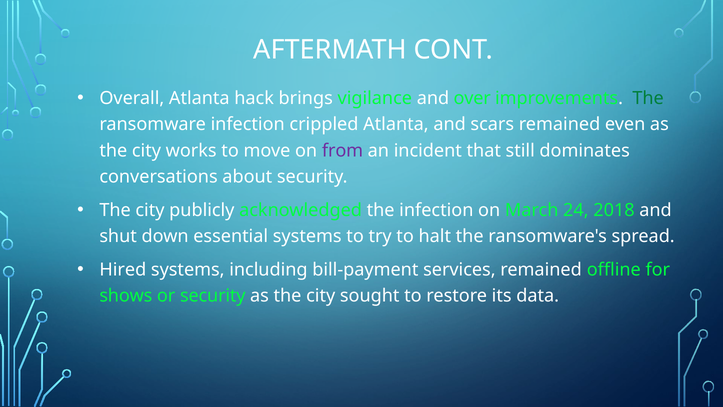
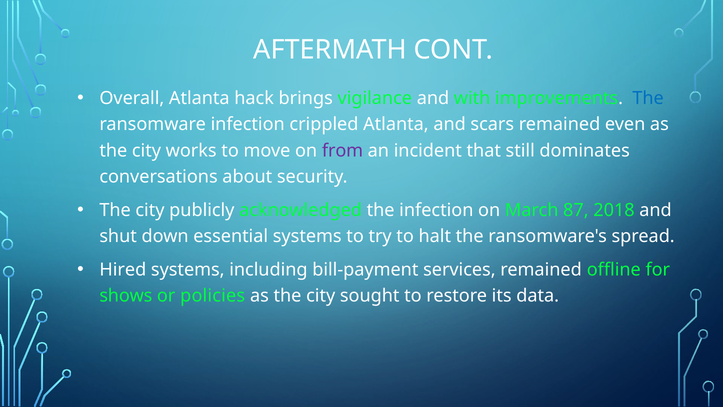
over: over -> with
The at (648, 98) colour: green -> blue
24: 24 -> 87
or security: security -> policies
